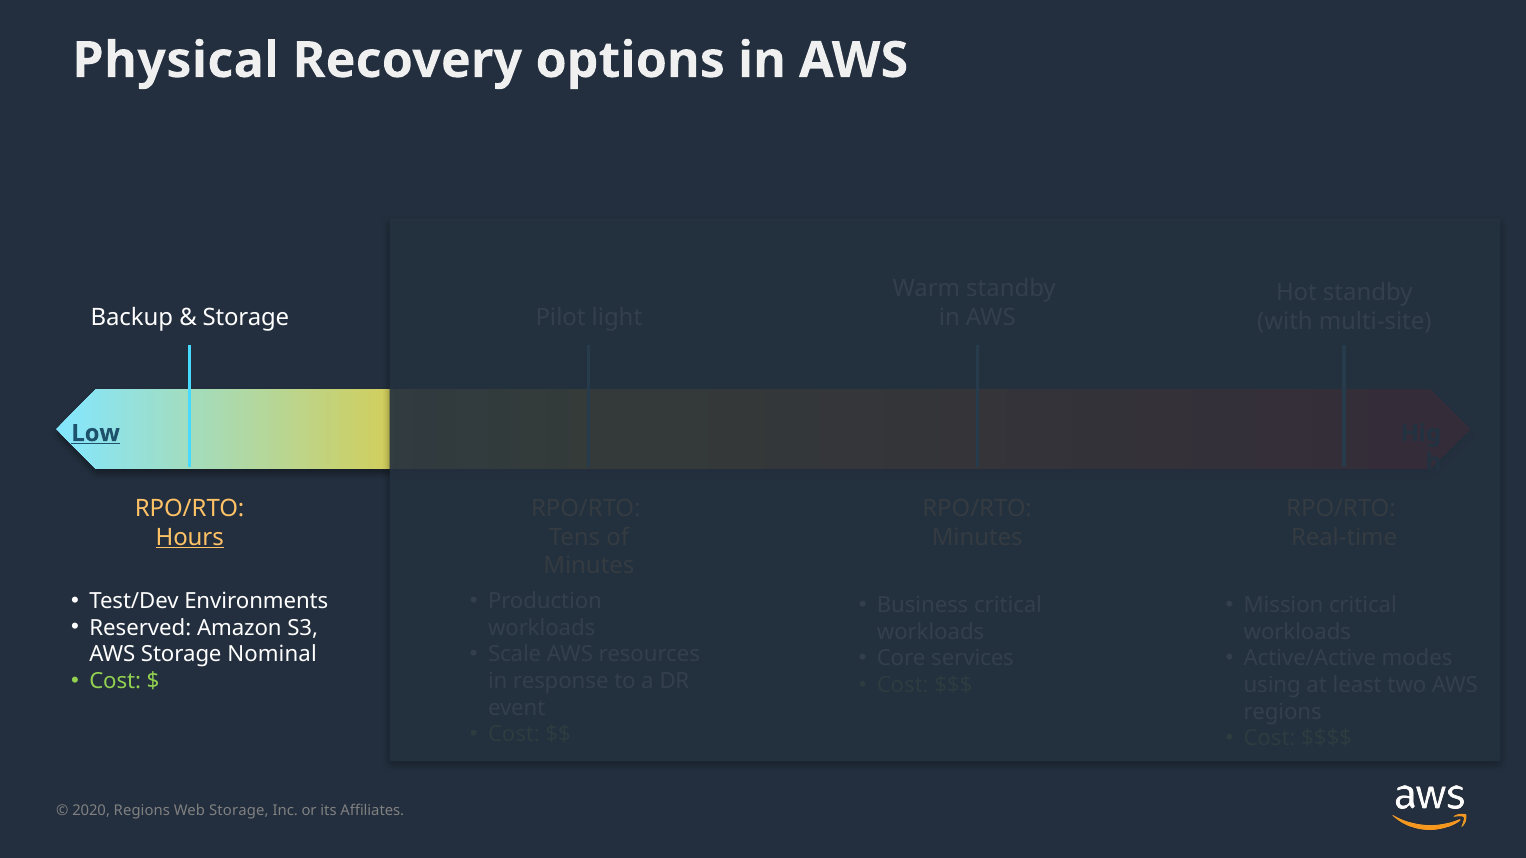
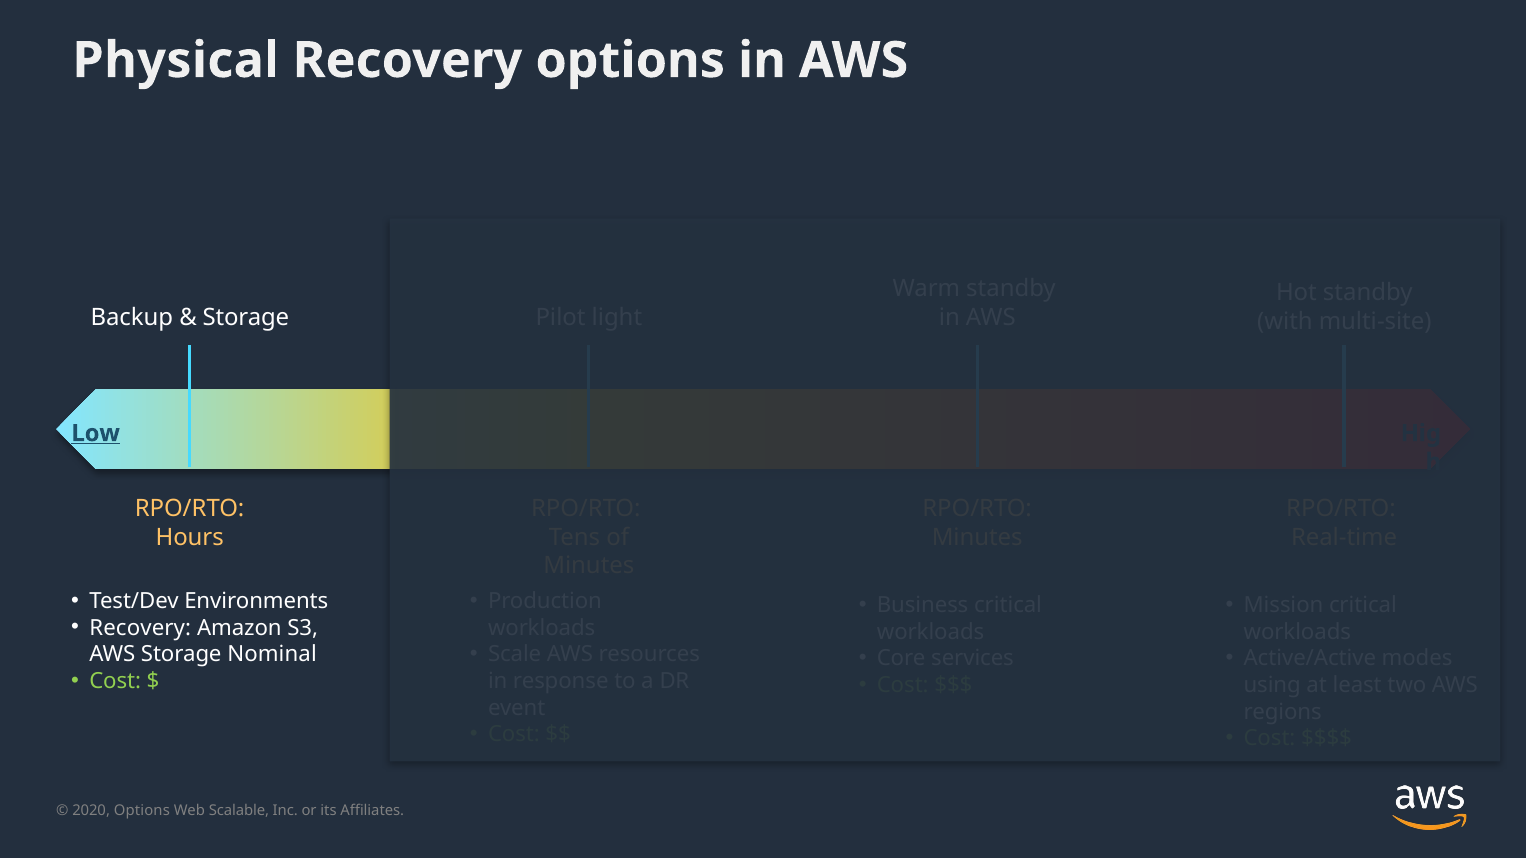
Hours underline: present -> none
Reserved at (140, 628): Reserved -> Recovery
Regions at (142, 811): Regions -> Options
Storage at (239, 811): Storage -> Scalable
